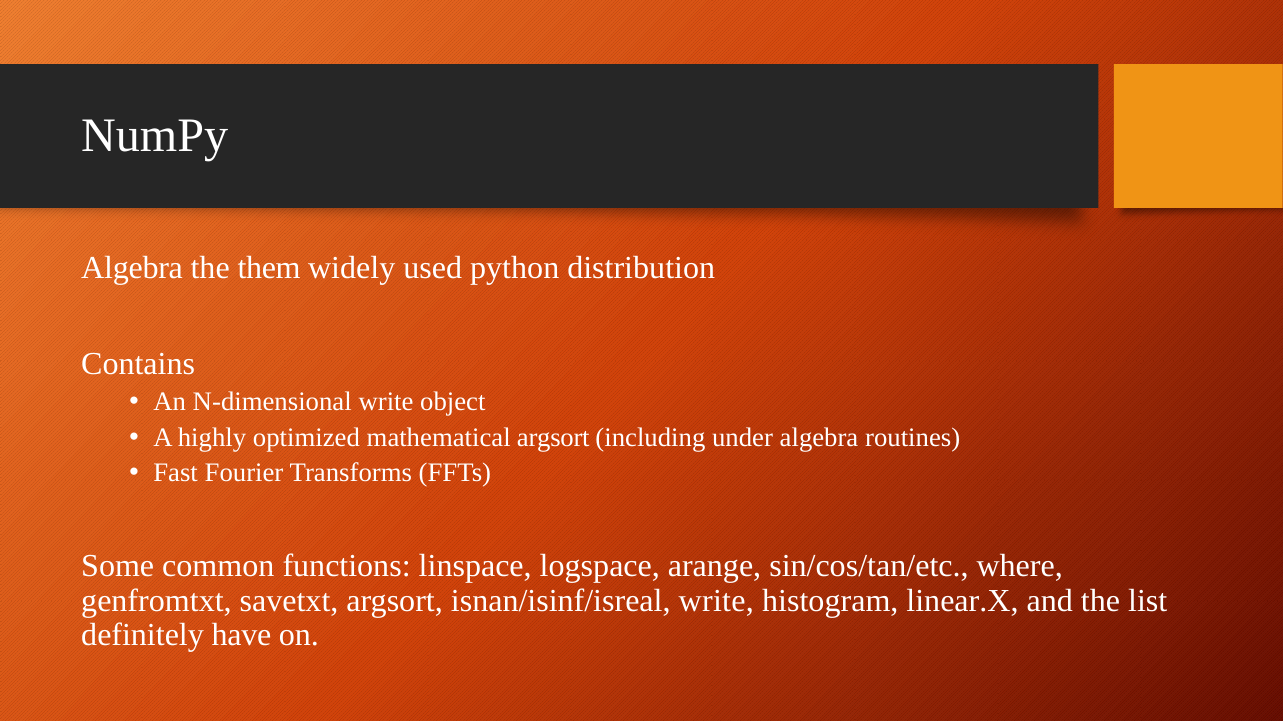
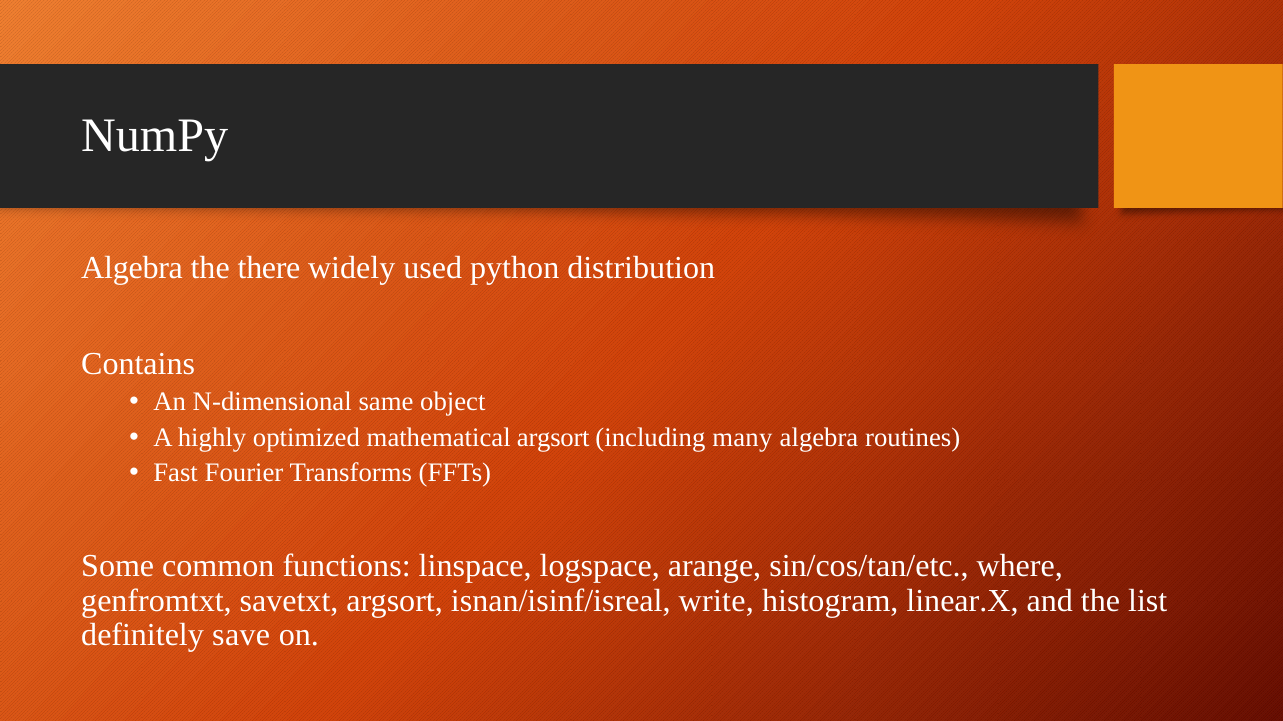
them: them -> there
N-dimensional write: write -> same
under: under -> many
have: have -> save
